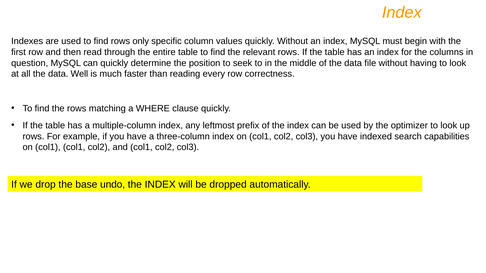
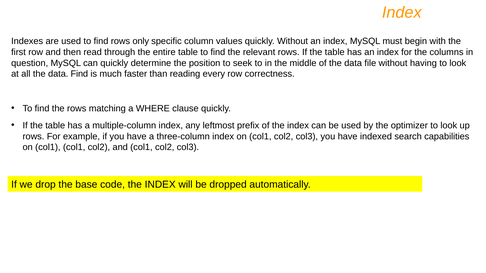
data Well: Well -> Find
undo: undo -> code
